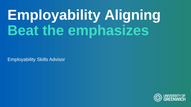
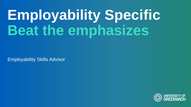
Aligning: Aligning -> Specific
